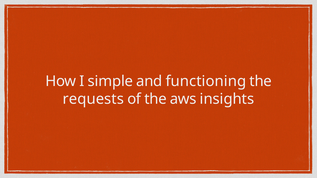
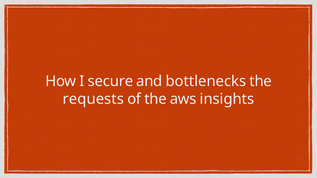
simple: simple -> secure
functioning: functioning -> bottlenecks
